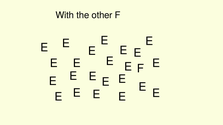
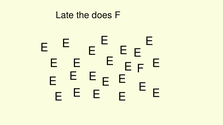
With: With -> Late
other: other -> does
